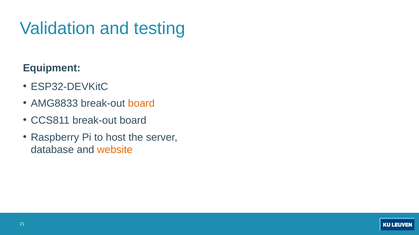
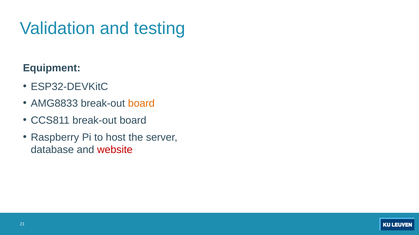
website colour: orange -> red
